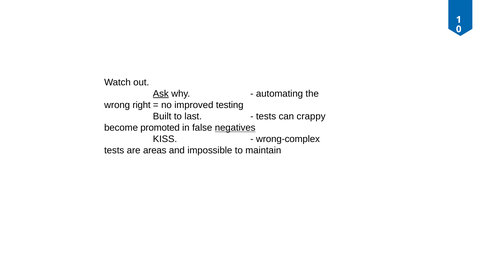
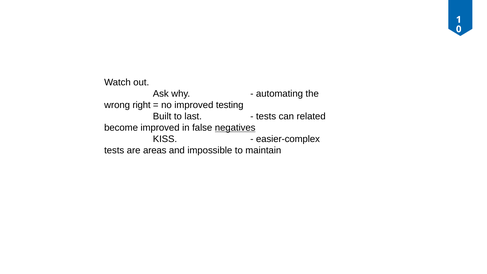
Ask underline: present -> none
crappy: crappy -> related
become promoted: promoted -> improved
wrong-complex: wrong-complex -> easier-complex
